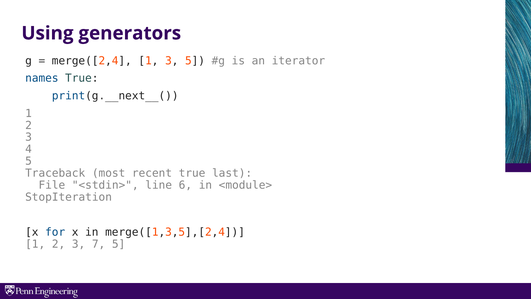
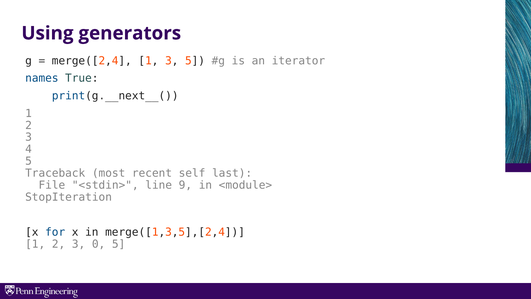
recent true: true -> self
6: 6 -> 9
7: 7 -> 0
